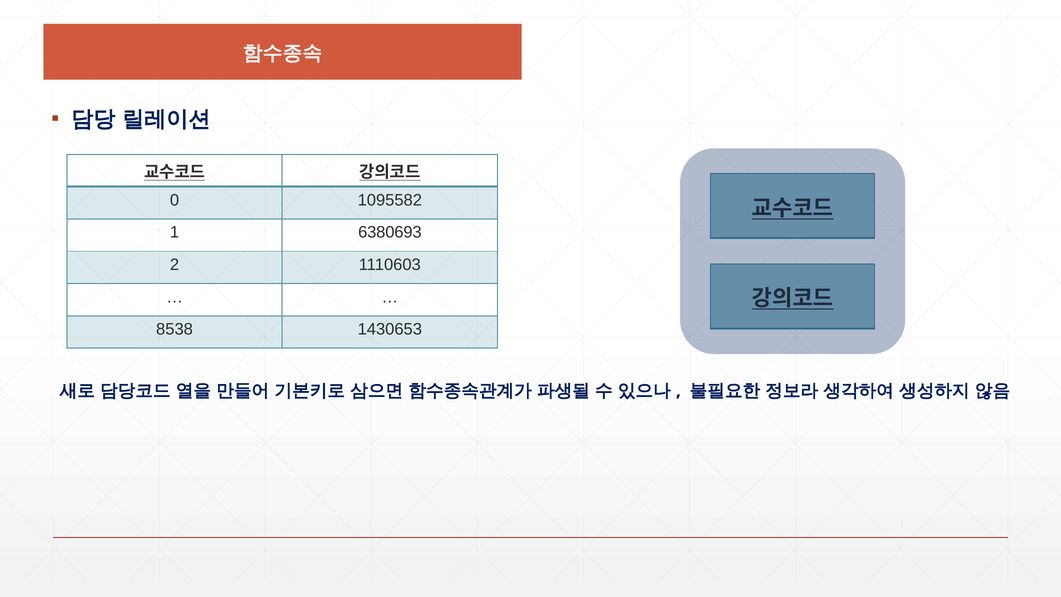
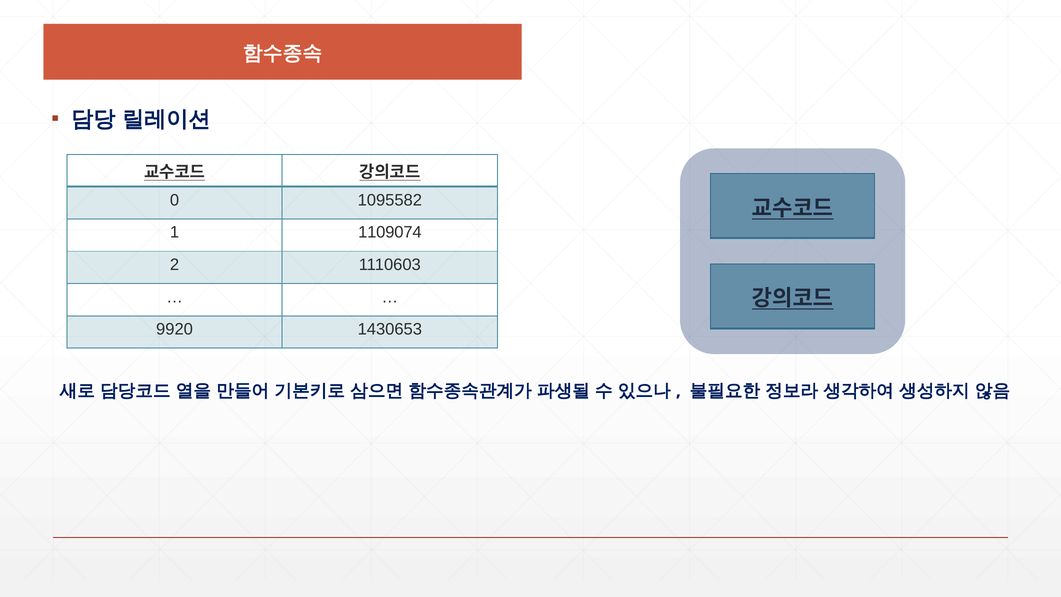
6380693: 6380693 -> 1109074
8538: 8538 -> 9920
